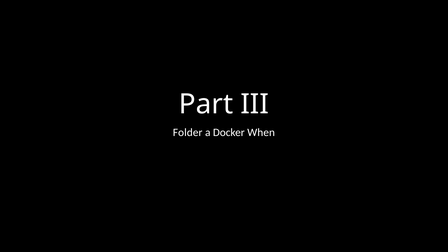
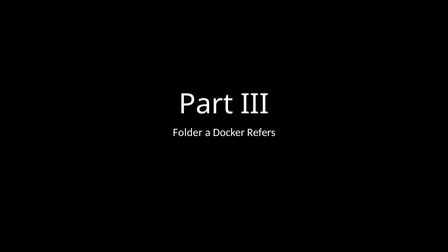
When: When -> Refers
